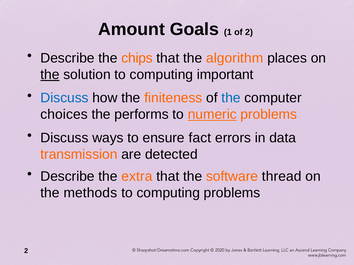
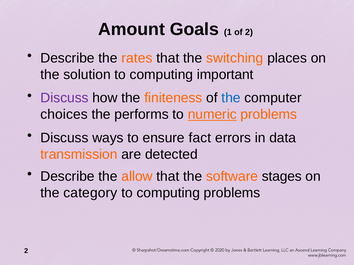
chips: chips -> rates
algorithm: algorithm -> switching
the at (50, 75) underline: present -> none
Discuss at (64, 98) colour: blue -> purple
extra: extra -> allow
thread: thread -> stages
methods: methods -> category
